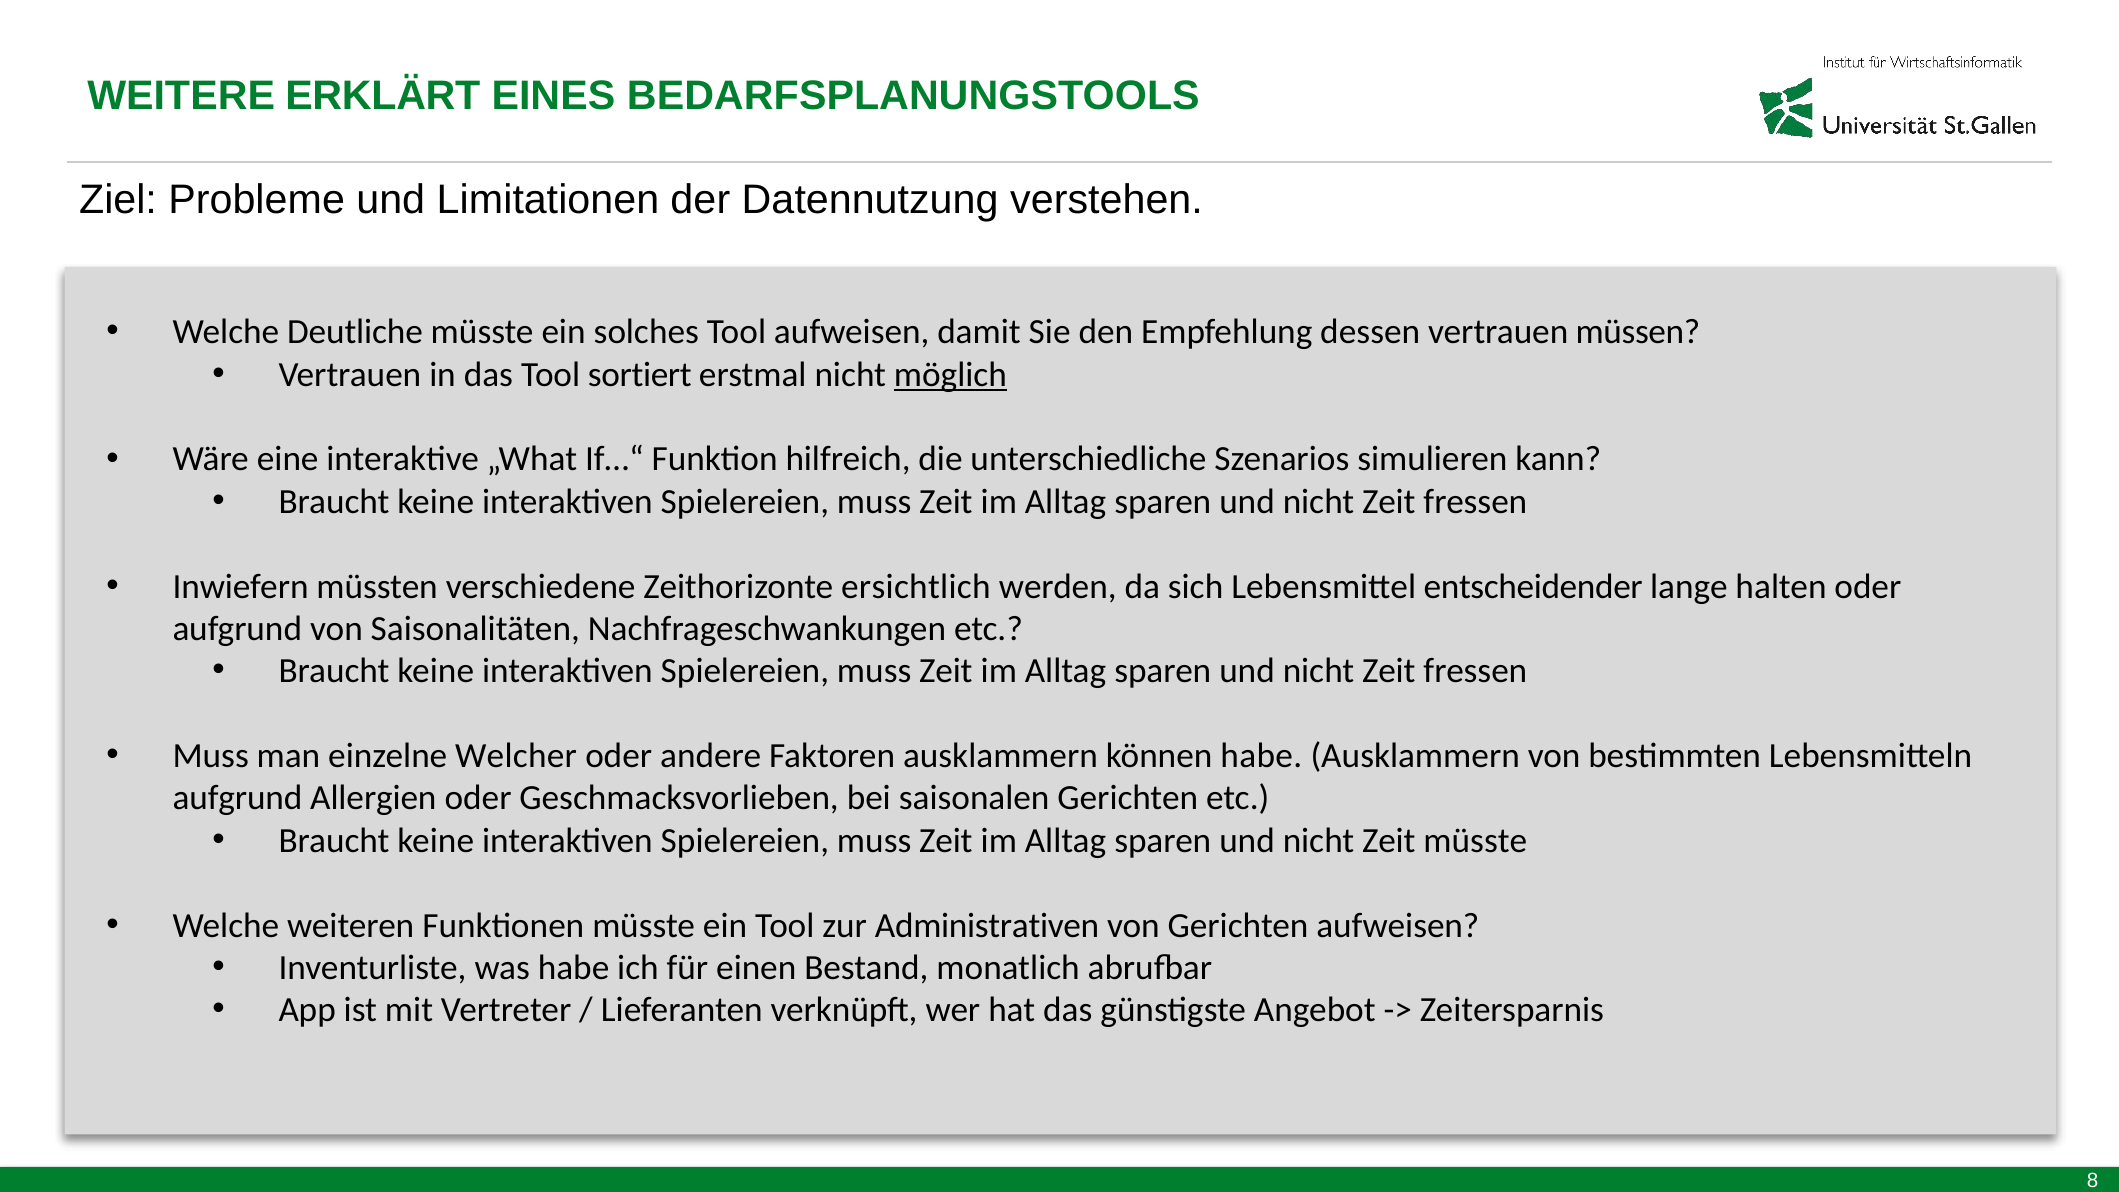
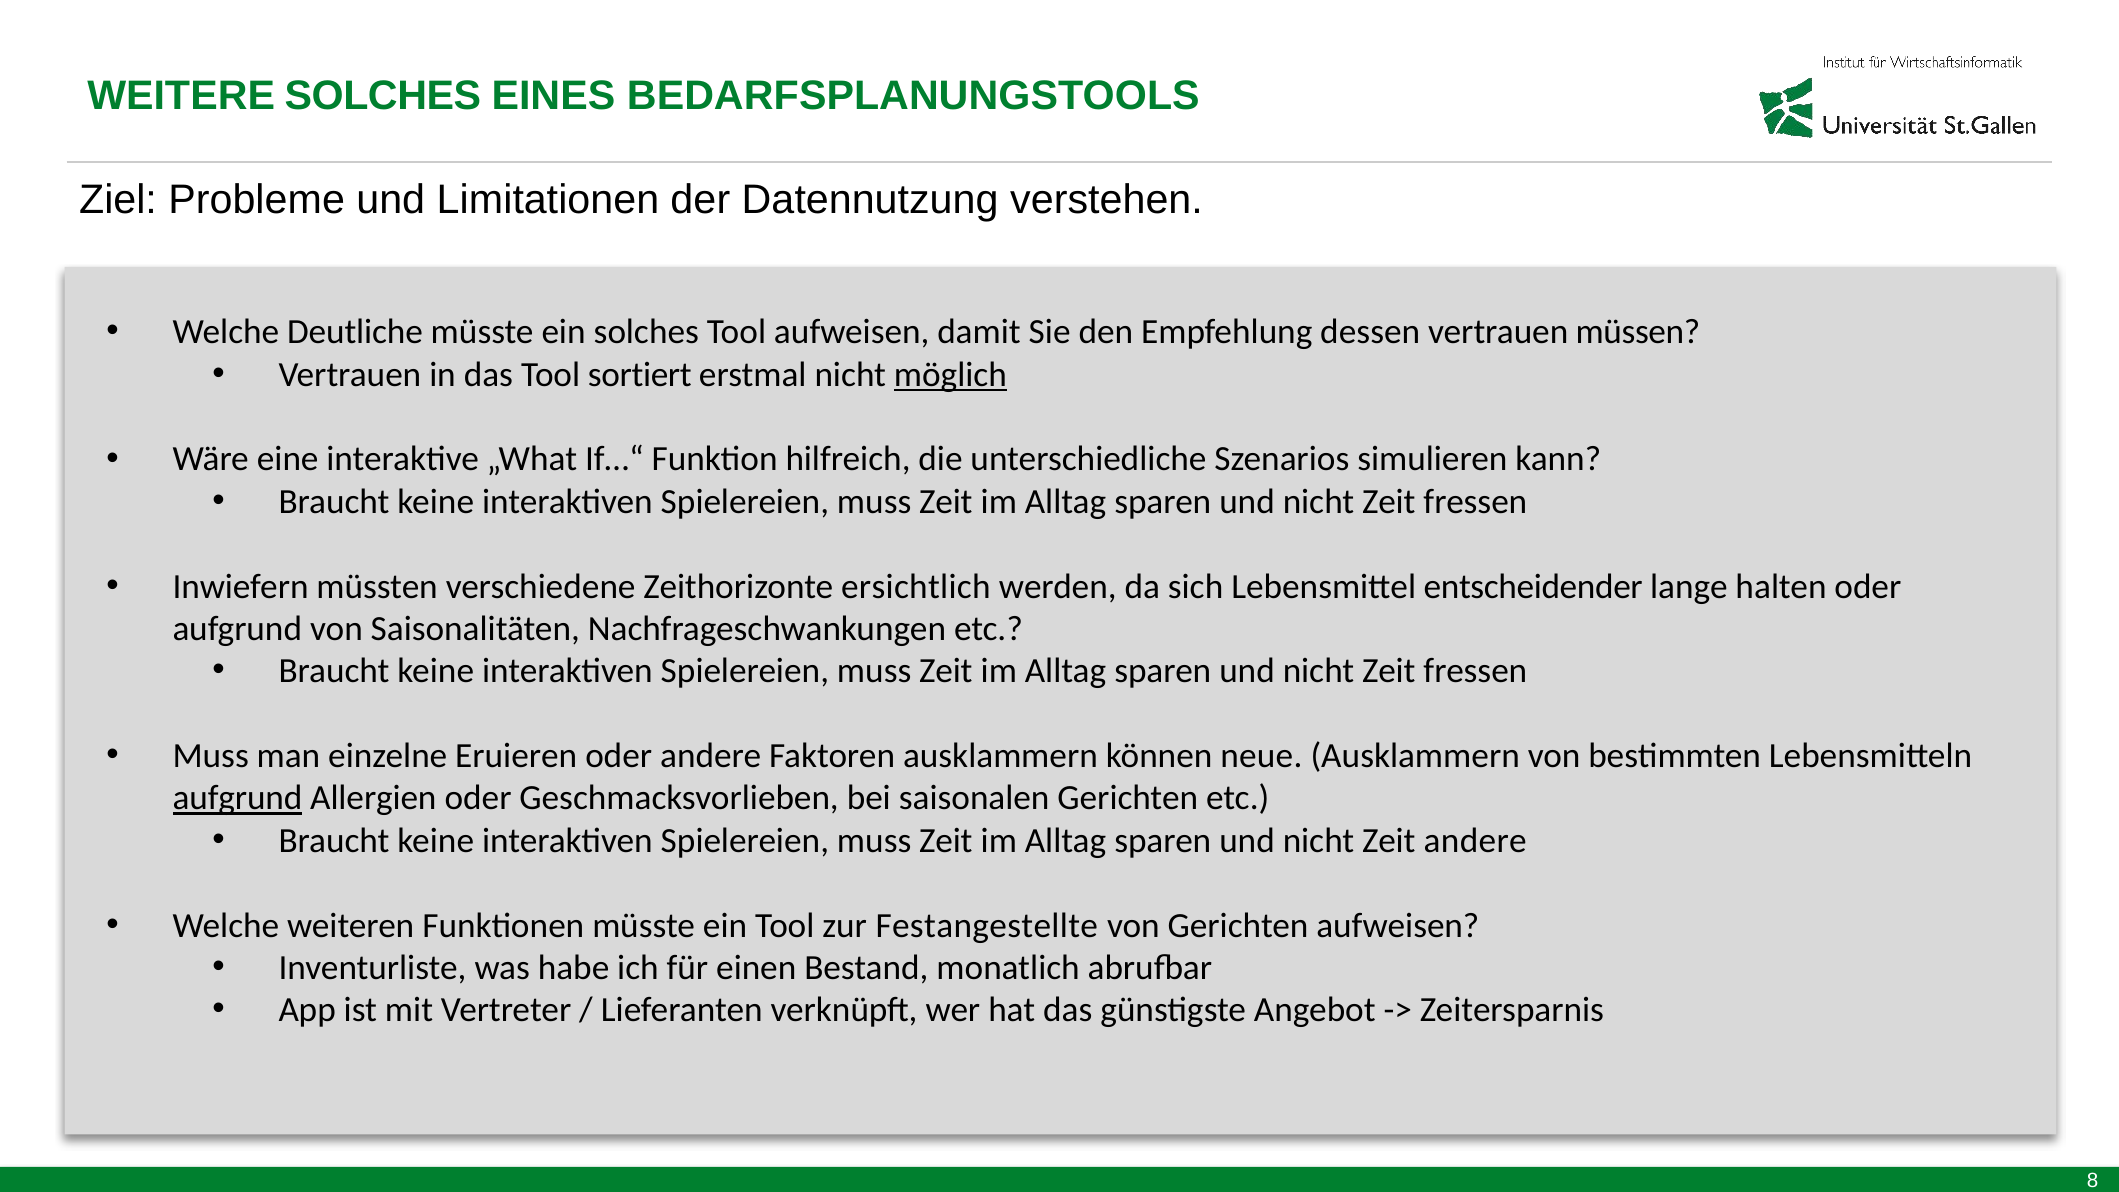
WEITERE ERKLÄRT: ERKLÄRT -> SOLCHES
Welcher: Welcher -> Eruieren
können habe: habe -> neue
aufgrund at (237, 798) underline: none -> present
Zeit müsste: müsste -> andere
Administrativen: Administrativen -> Festangestellte
